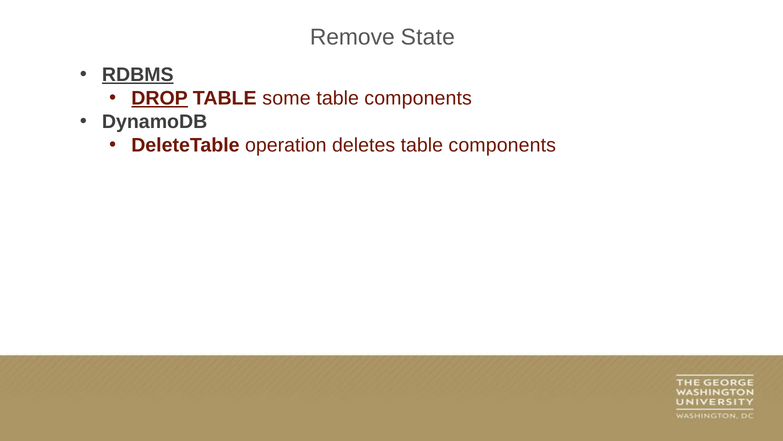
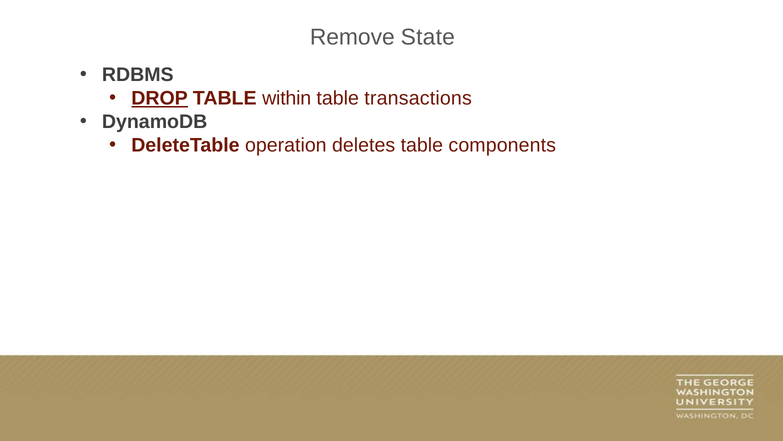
RDBMS underline: present -> none
some: some -> within
components at (418, 98): components -> transactions
